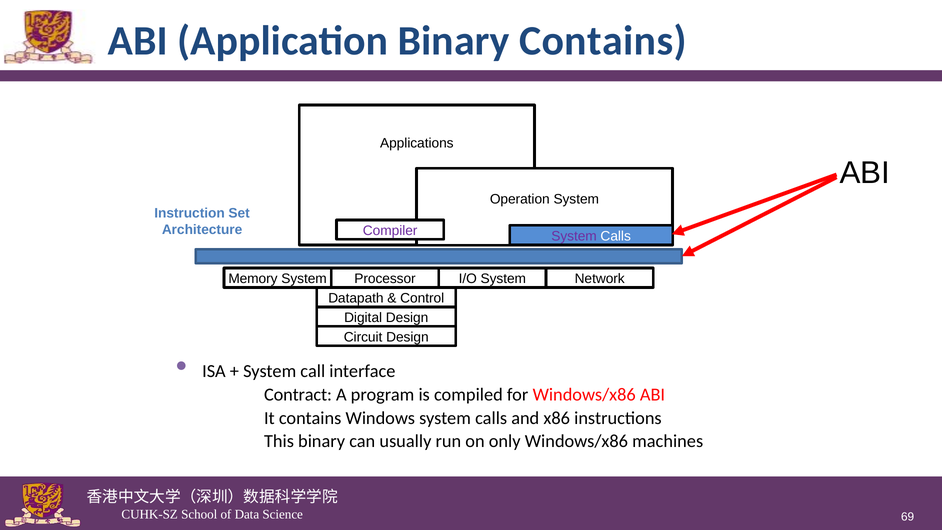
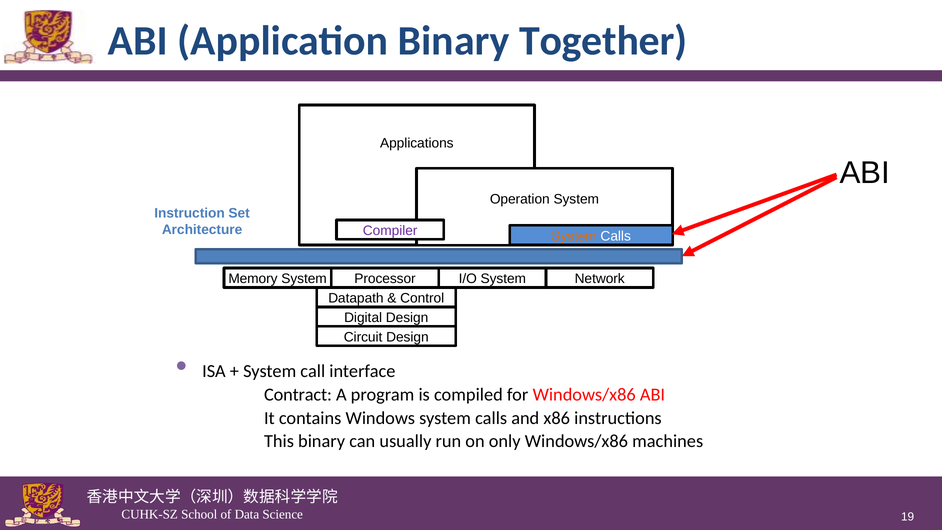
Binary Contains: Contains -> Together
System at (574, 236) colour: purple -> orange
69: 69 -> 19
